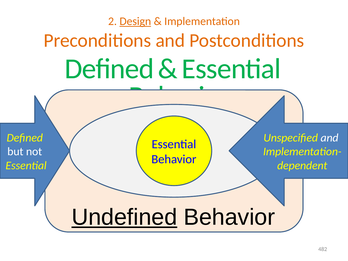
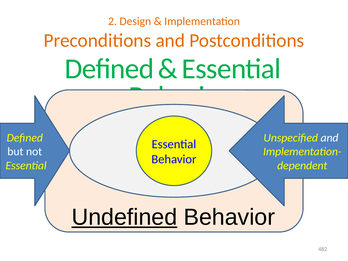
Design underline: present -> none
